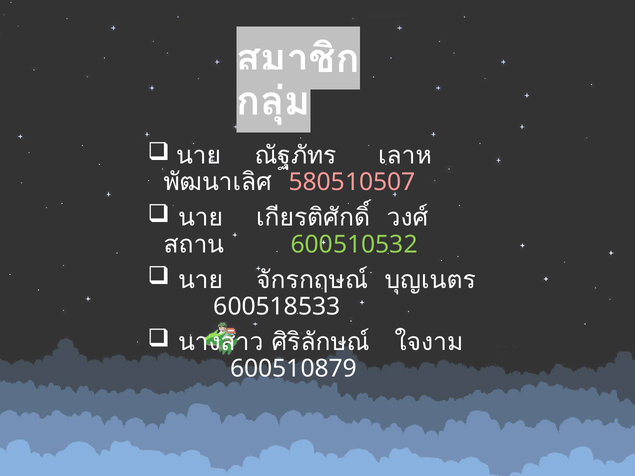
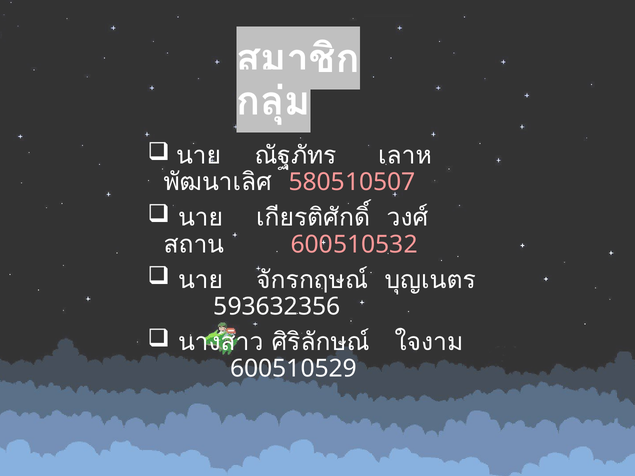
600510532 colour: light green -> pink
600518533: 600518533 -> 593632356
600510879: 600510879 -> 600510529
